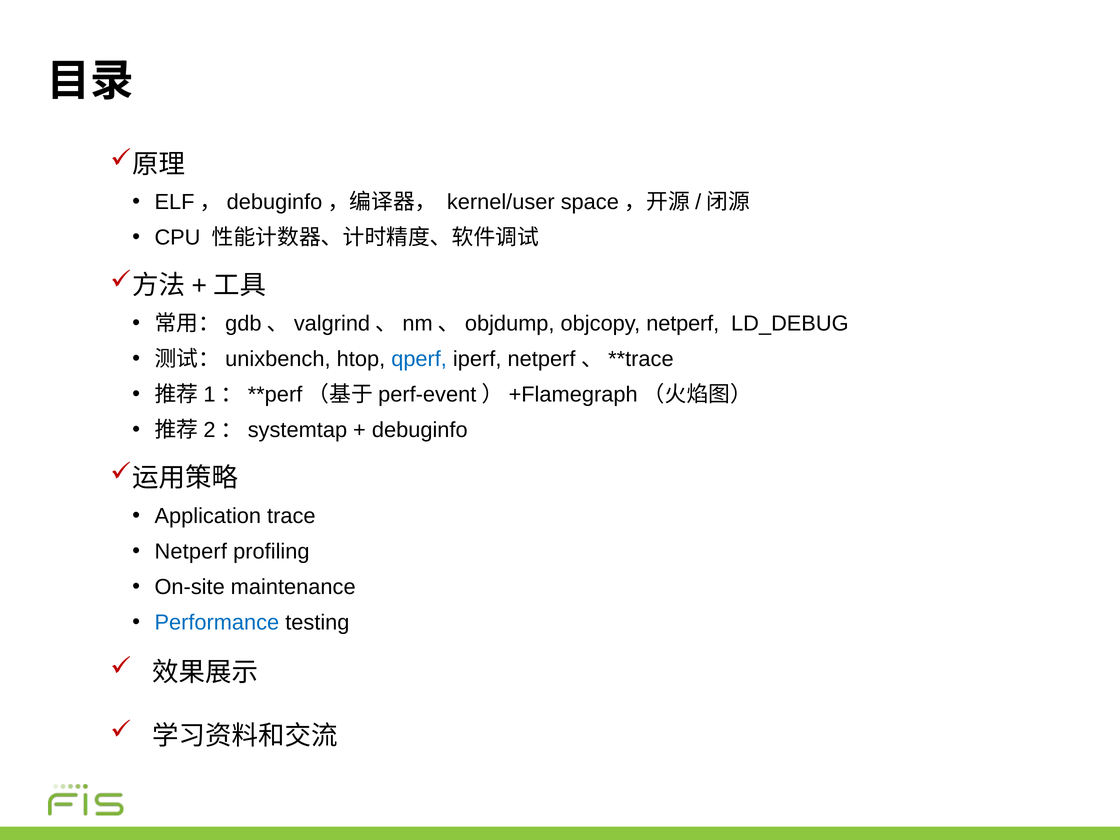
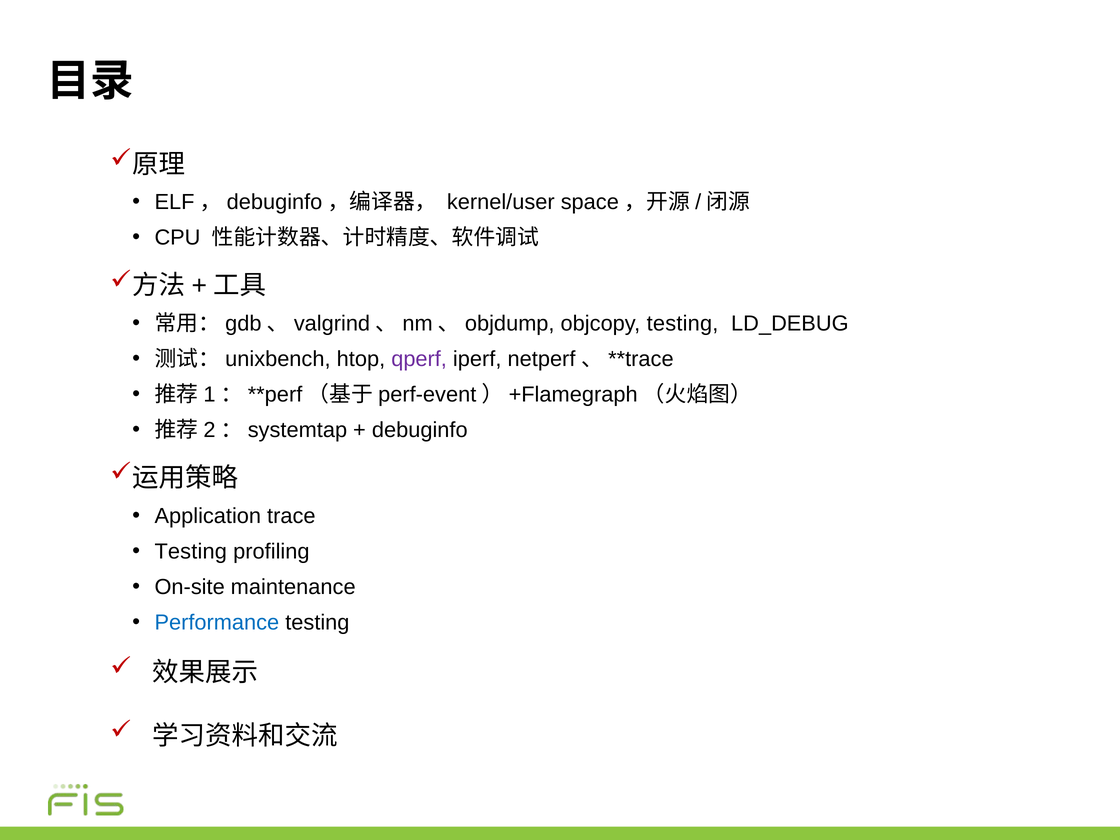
objcopy netperf: netperf -> testing
qperf colour: blue -> purple
Netperf at (191, 552): Netperf -> Testing
